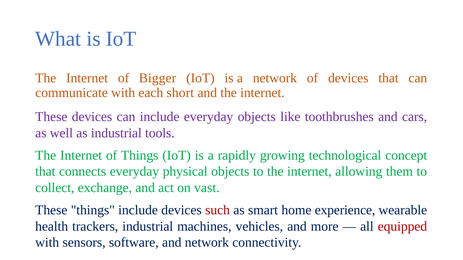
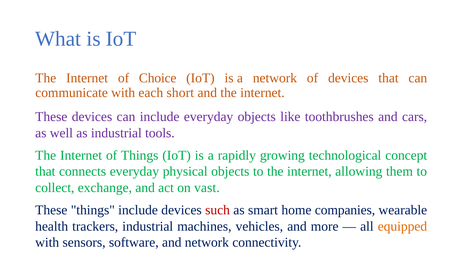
Bigger: Bigger -> Choice
experience: experience -> companies
equipped colour: red -> orange
